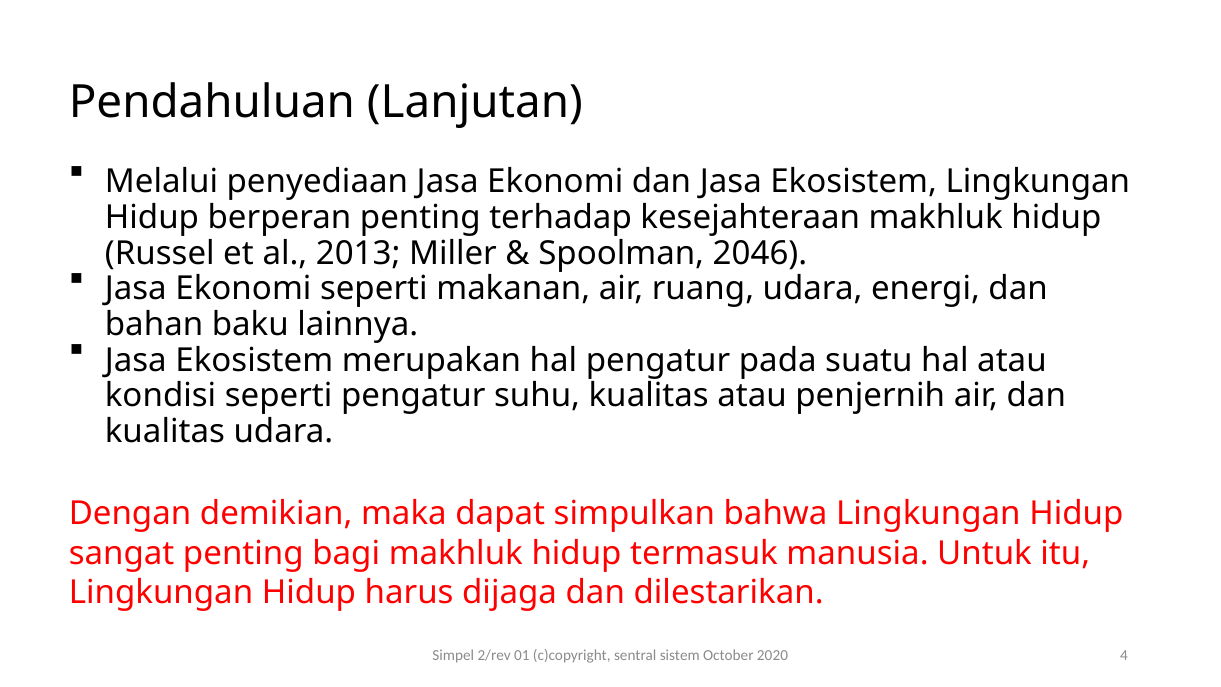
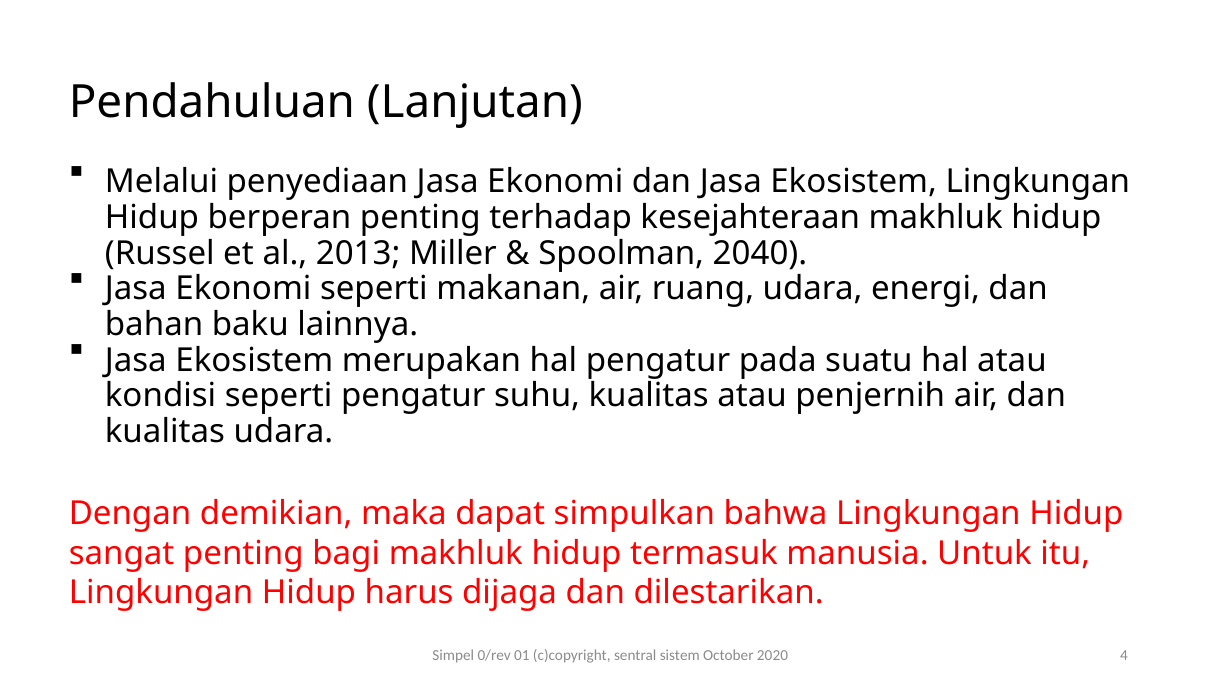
2046: 2046 -> 2040
2/rev: 2/rev -> 0/rev
